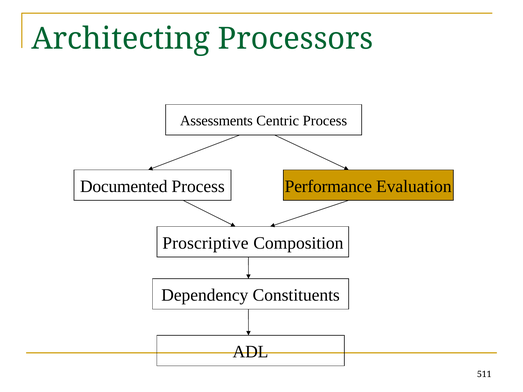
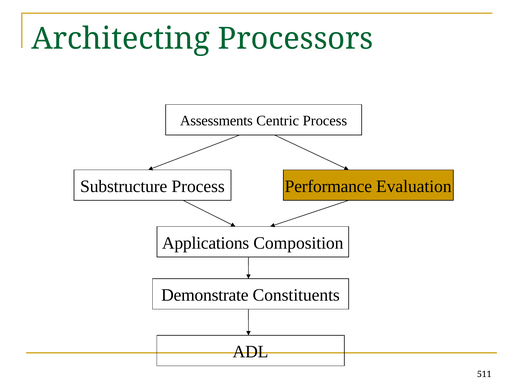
Documented: Documented -> Substructure
Proscriptive: Proscriptive -> Applications
Dependency: Dependency -> Demonstrate
